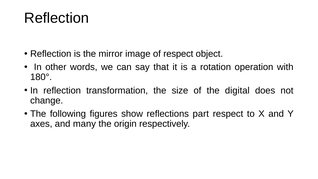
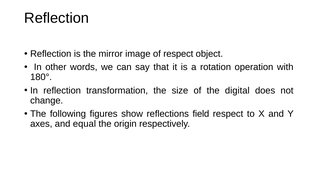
part: part -> field
many: many -> equal
